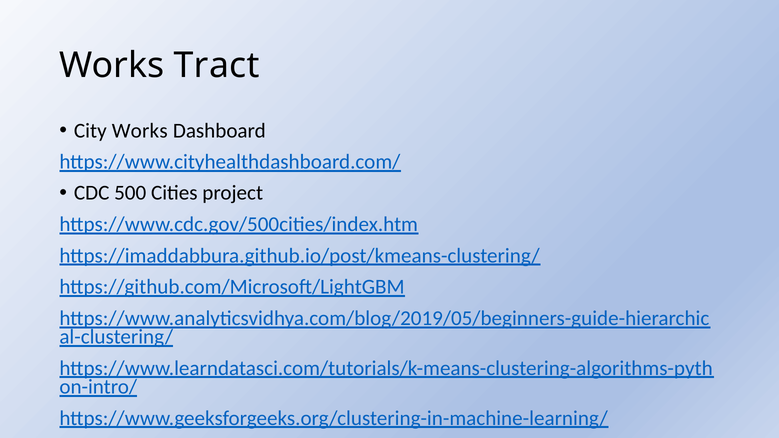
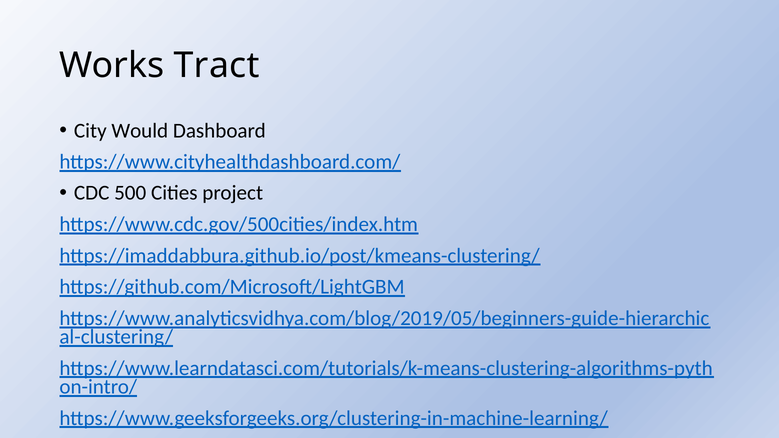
City Works: Works -> Would
